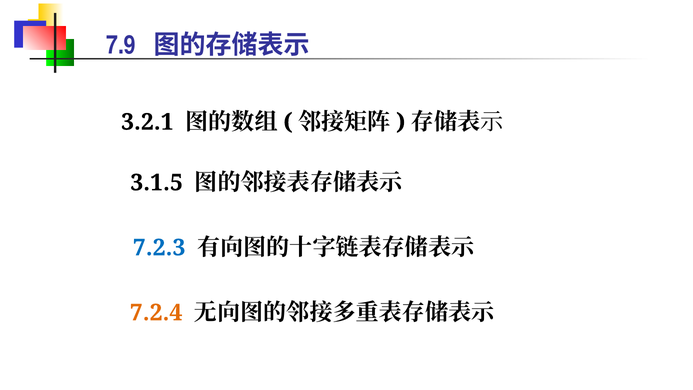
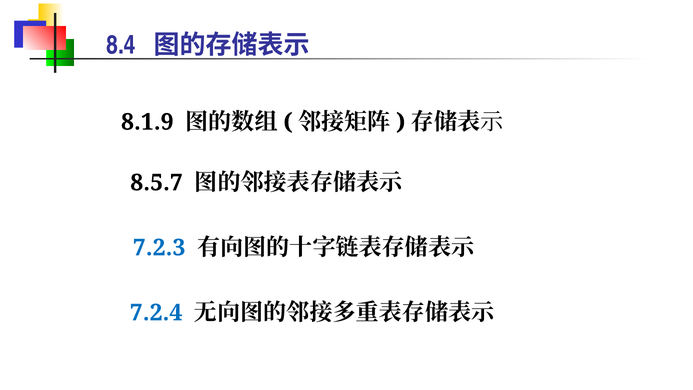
7.9: 7.9 -> 8.4
3.2.1: 3.2.1 -> 8.1.9
3.1.5: 3.1.5 -> 8.5.7
7.2.4 colour: orange -> blue
